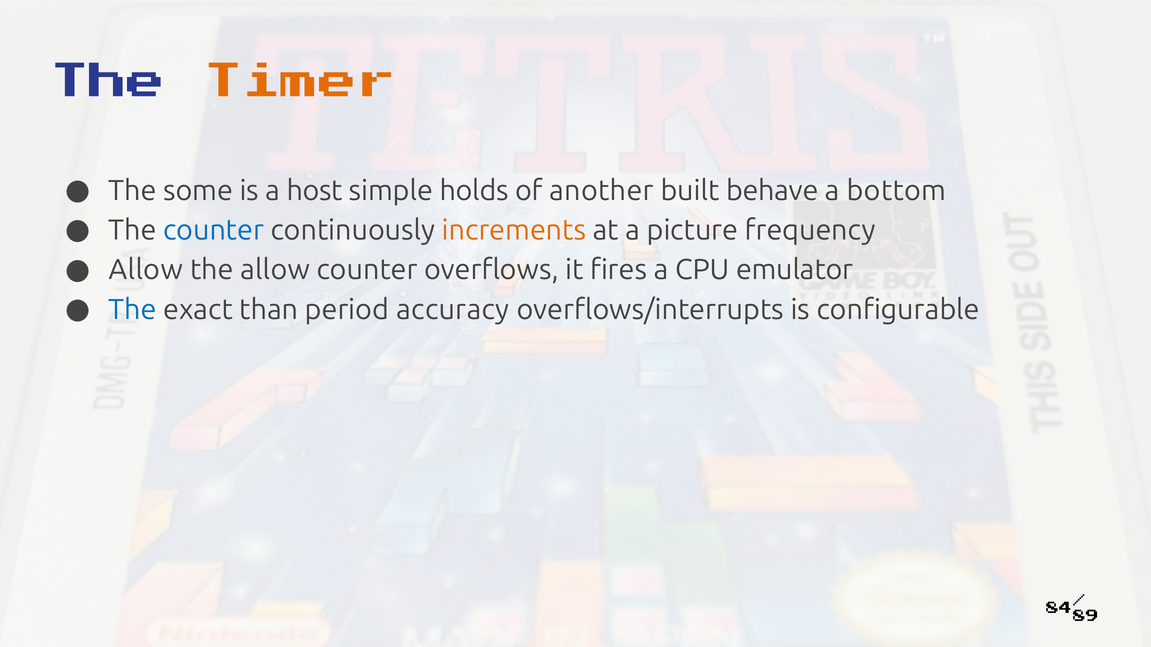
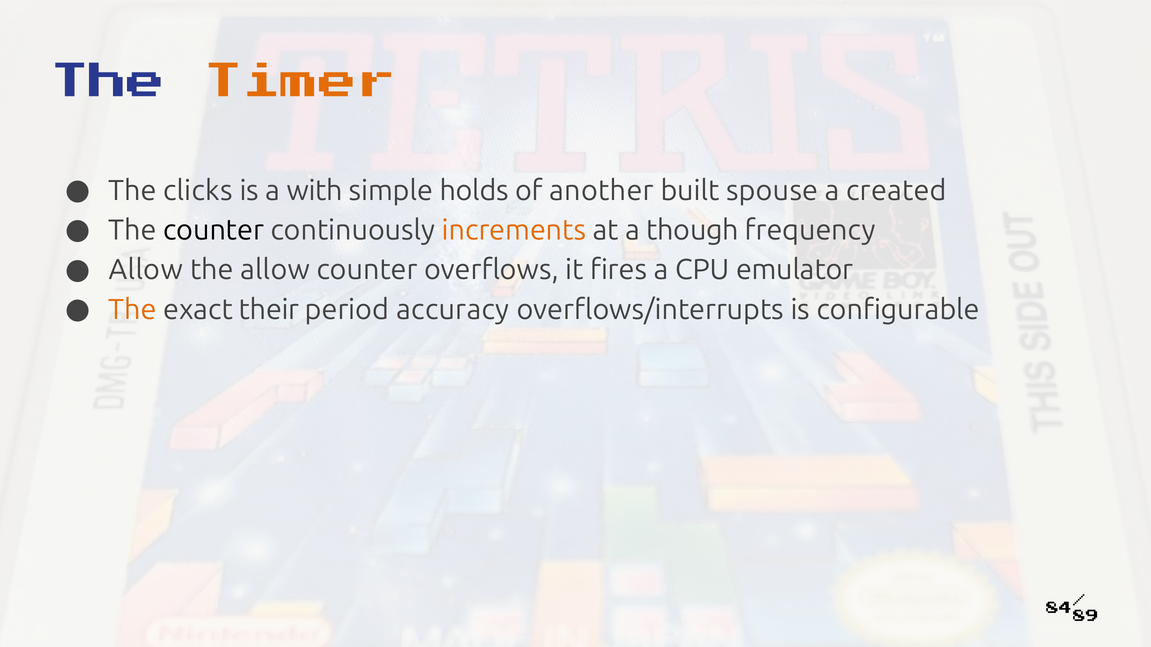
some: some -> clicks
host: host -> with
behave: behave -> spouse
bottom: bottom -> created
counter at (214, 230) colour: blue -> black
picture: picture -> though
The at (132, 310) colour: blue -> orange
than: than -> their
